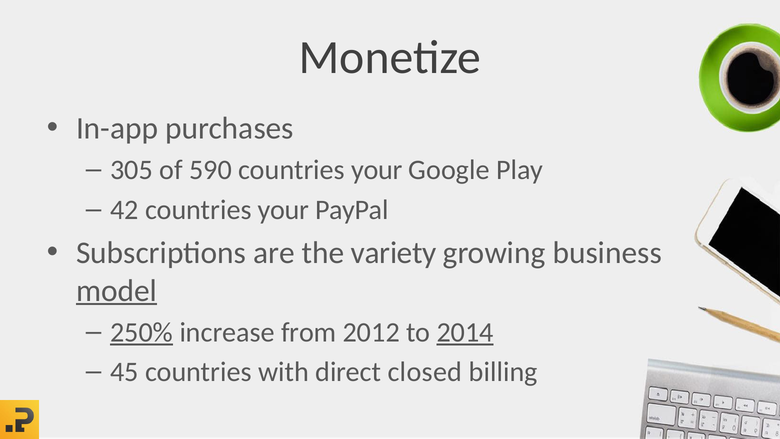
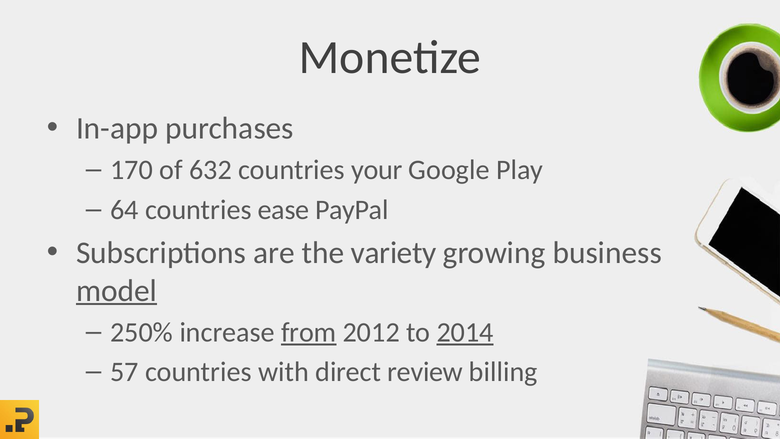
305: 305 -> 170
590: 590 -> 632
42: 42 -> 64
your at (284, 210): your -> ease
250% underline: present -> none
from underline: none -> present
45: 45 -> 57
closed: closed -> review
